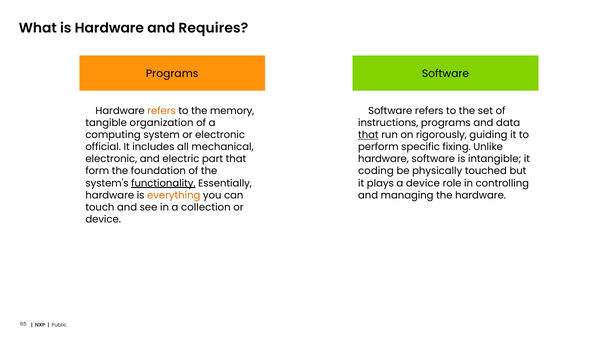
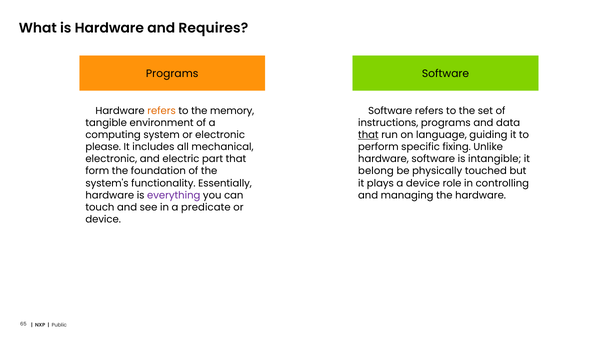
organization: organization -> environment
rigorously: rigorously -> language
official: official -> please
coding: coding -> belong
functionality underline: present -> none
everything colour: orange -> purple
collection: collection -> predicate
